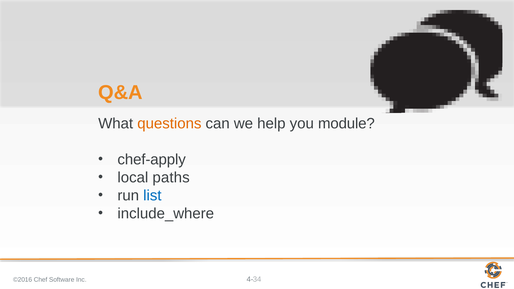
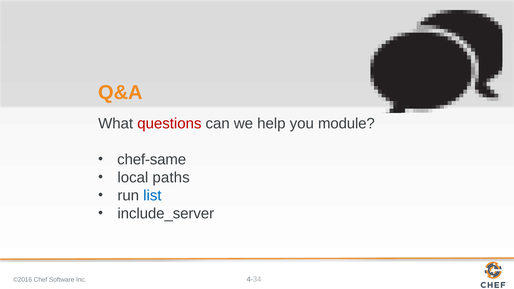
questions colour: orange -> red
chef-apply: chef-apply -> chef-same
include_where: include_where -> include_server
